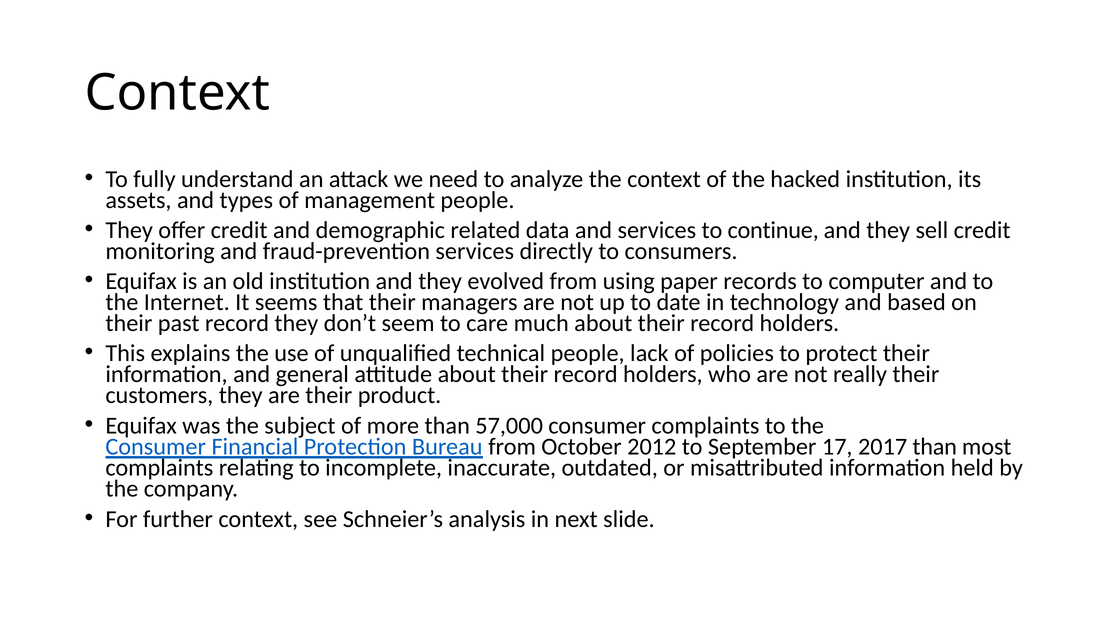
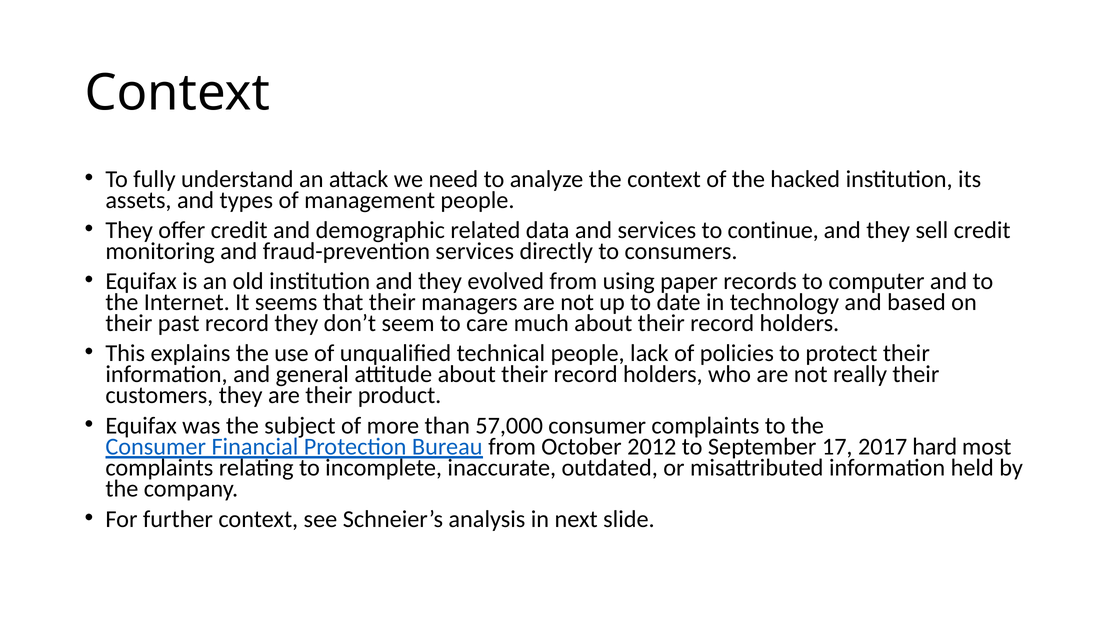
2017 than: than -> hard
